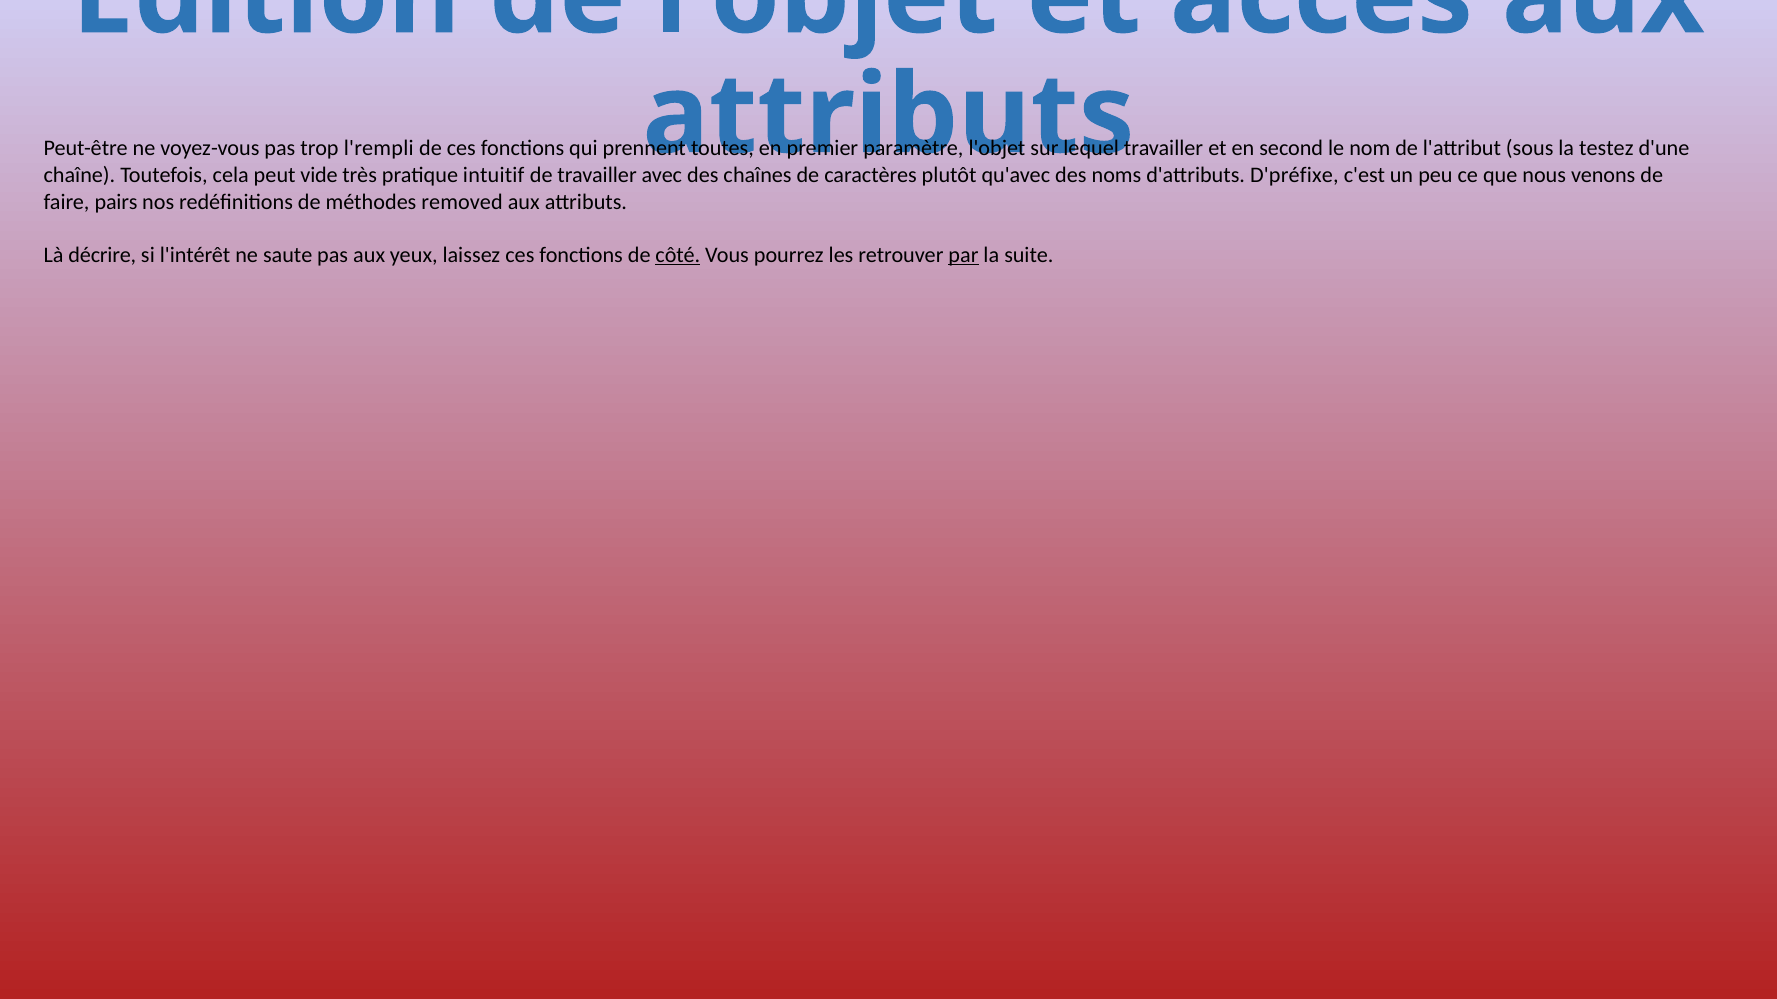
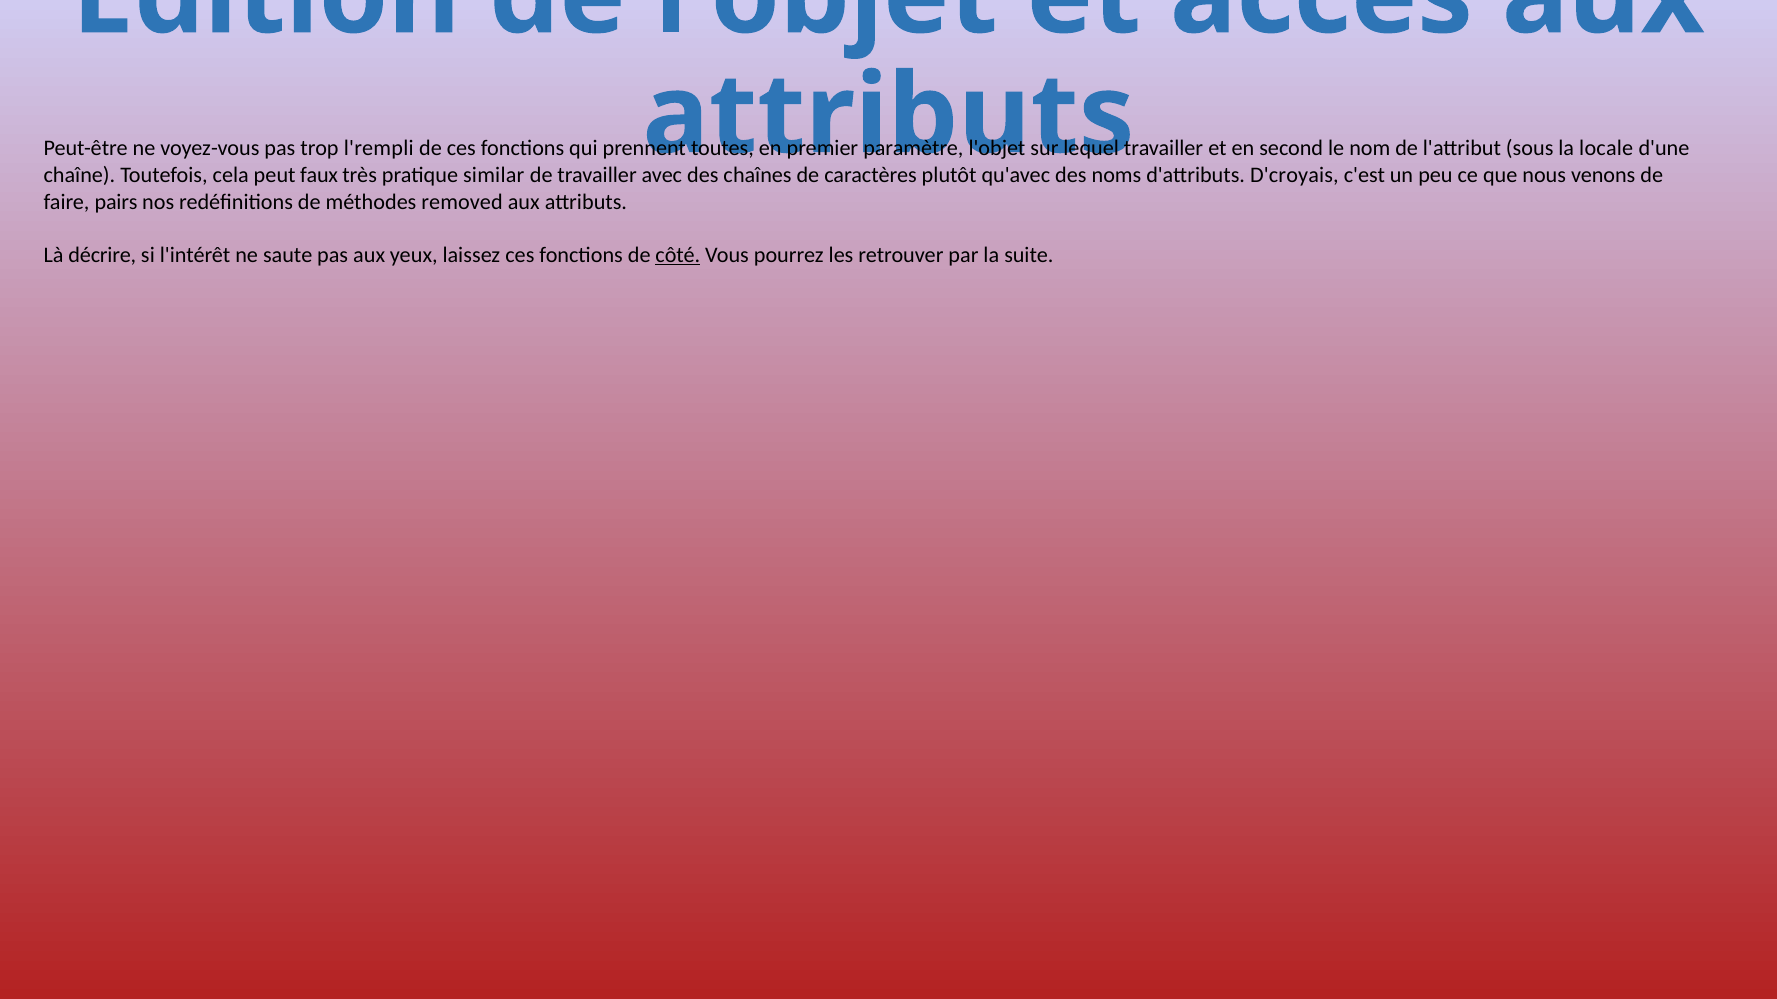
testez: testez -> locale
vide: vide -> faux
intuitif: intuitif -> similar
D'préfixe: D'préfixe -> D'croyais
par underline: present -> none
